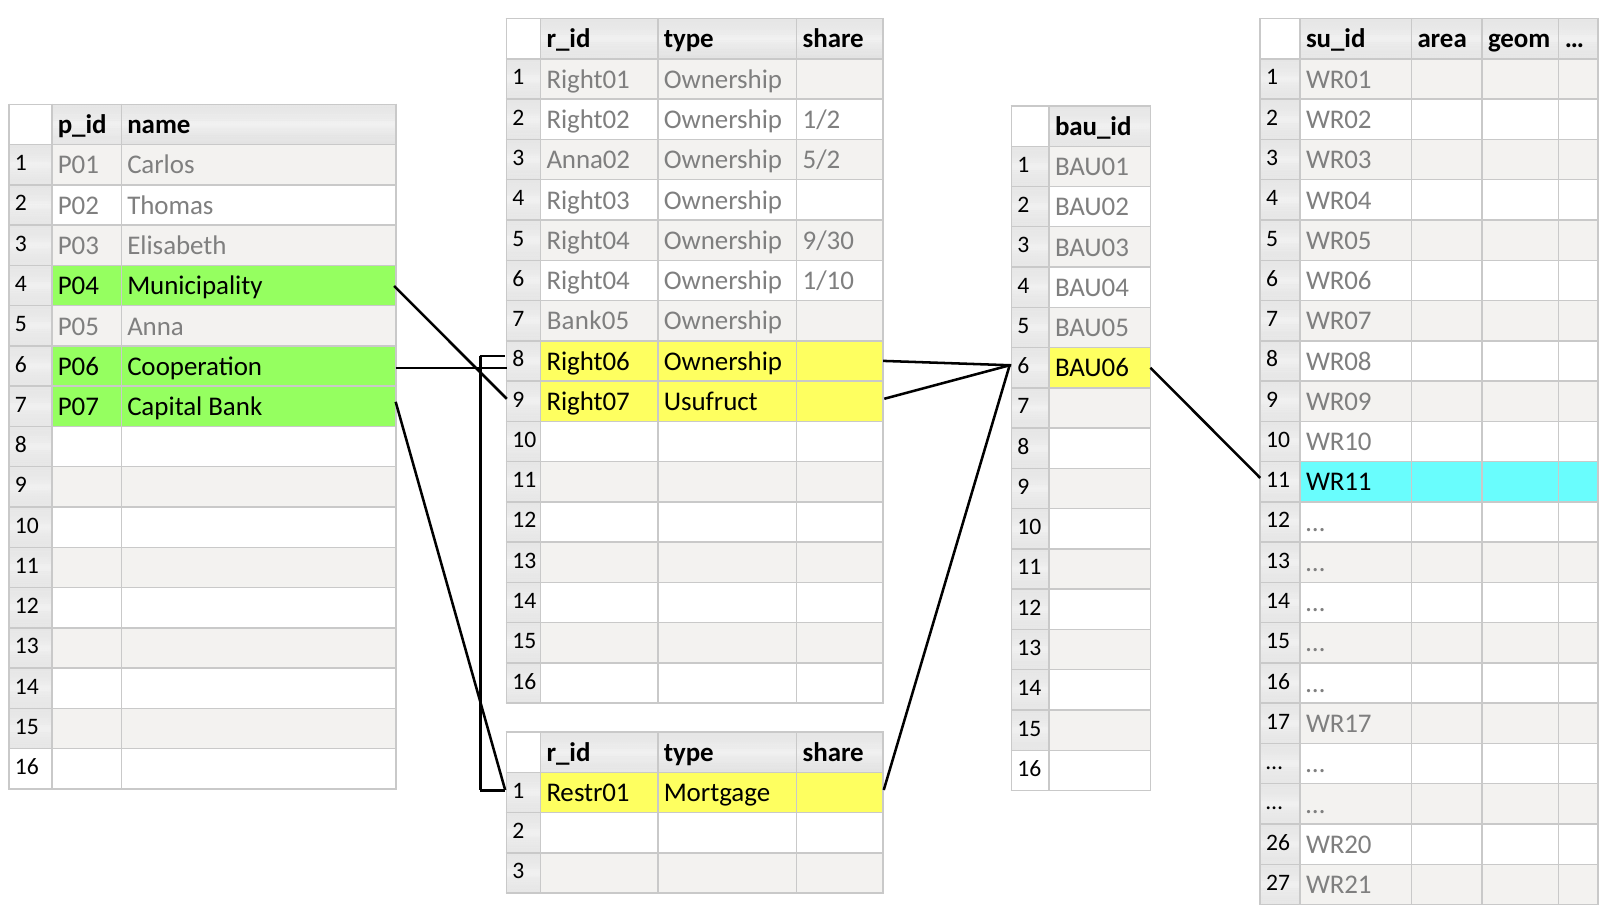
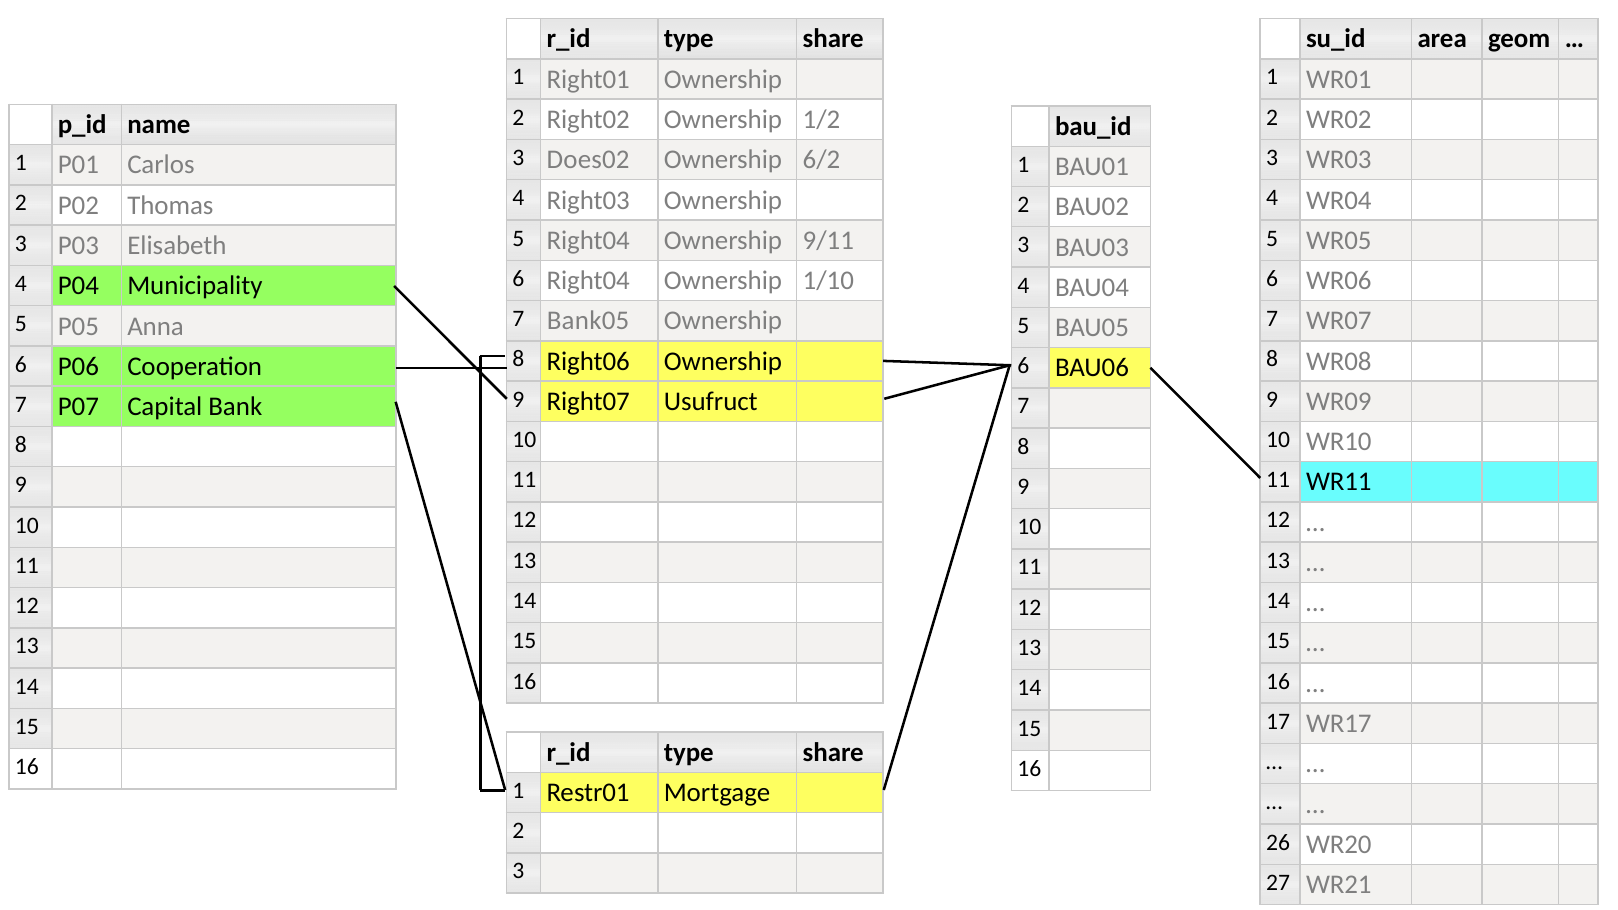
Anna02: Anna02 -> Does02
5/2: 5/2 -> 6/2
9/30: 9/30 -> 9/11
